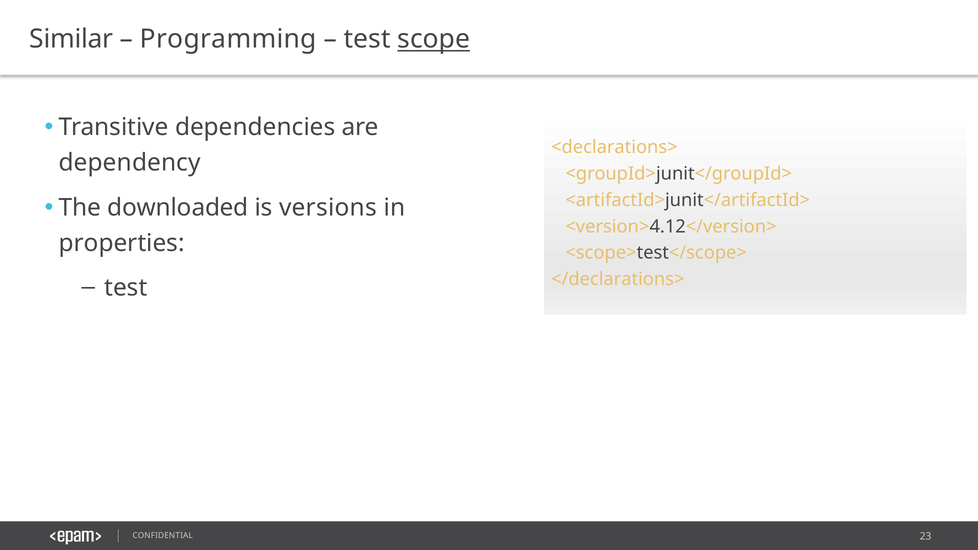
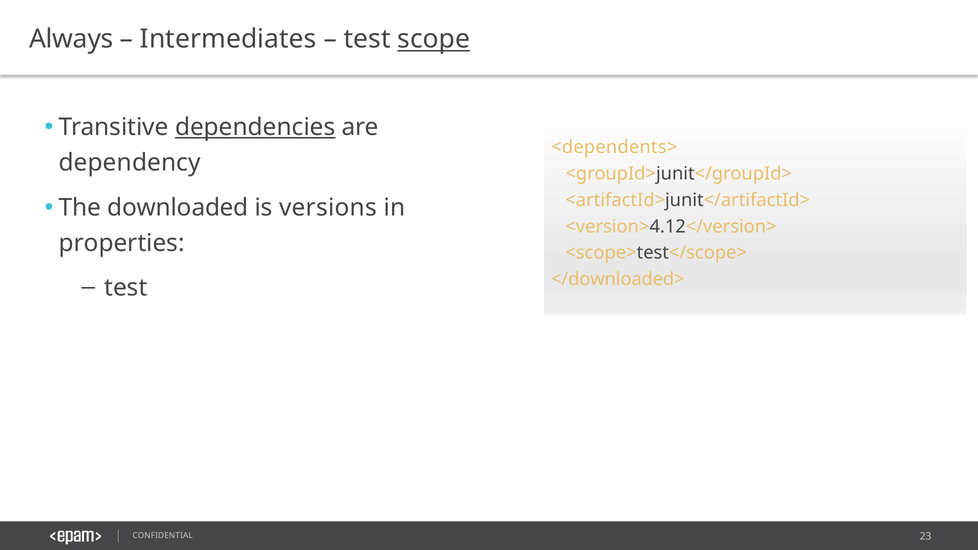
Similar: Similar -> Always
Programming: Programming -> Intermediates
dependencies underline: none -> present
<declarations>: <declarations> -> <dependents>
</declarations>: </declarations> -> </downloaded>
